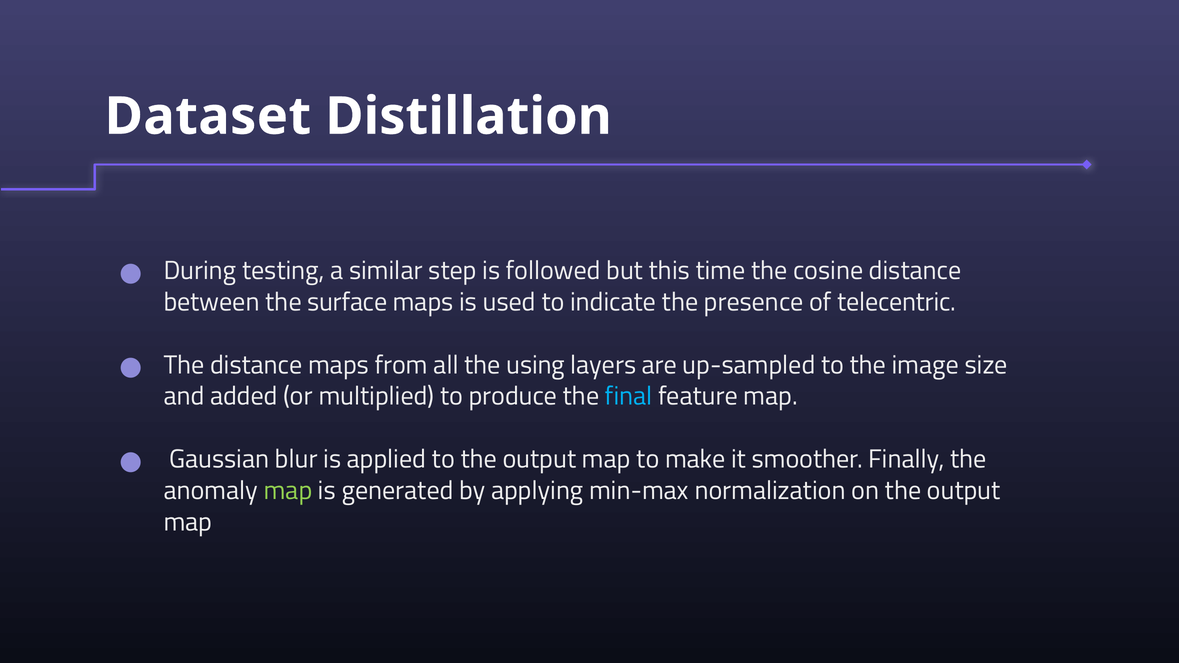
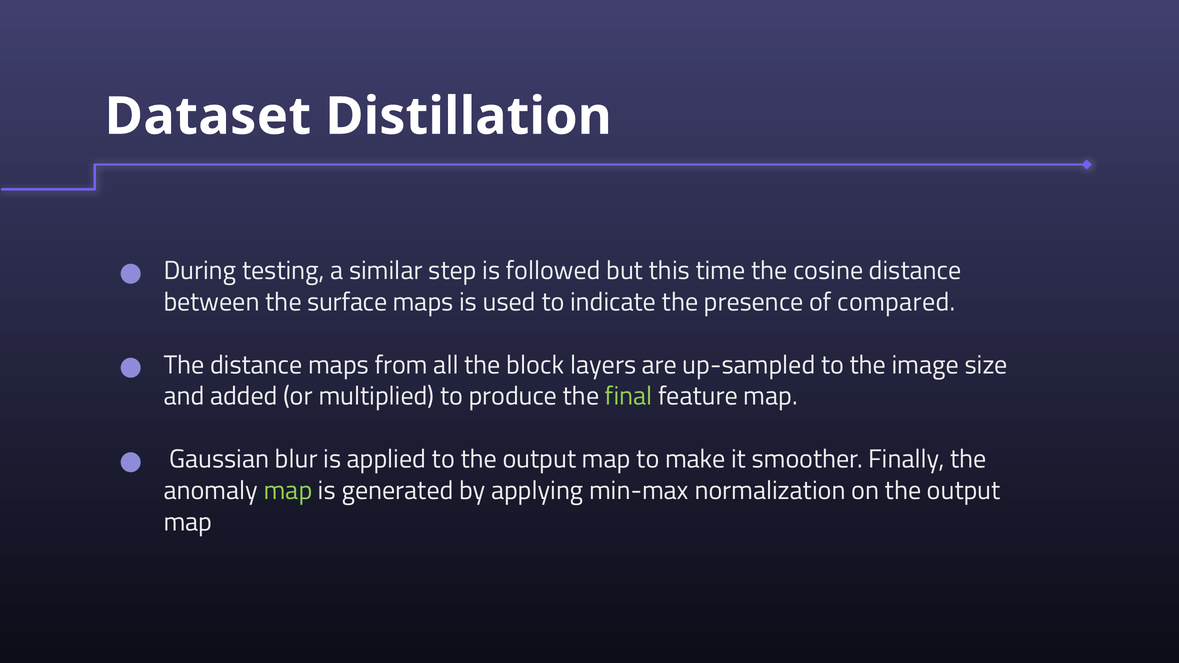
telecentric: telecentric -> compared
using: using -> block
final colour: light blue -> light green
